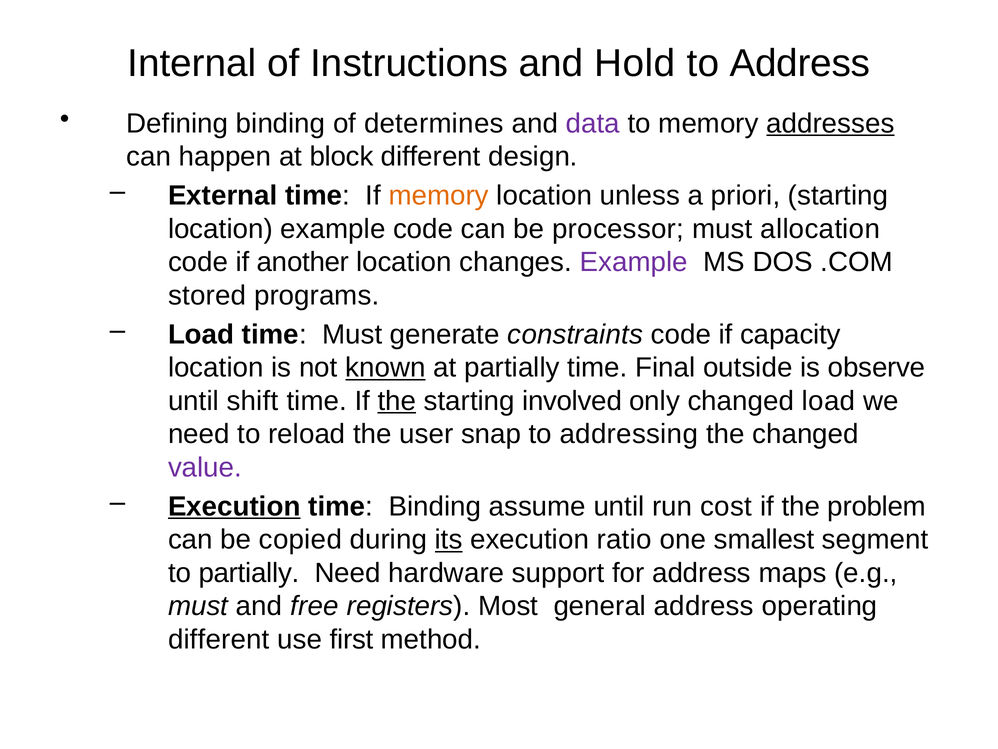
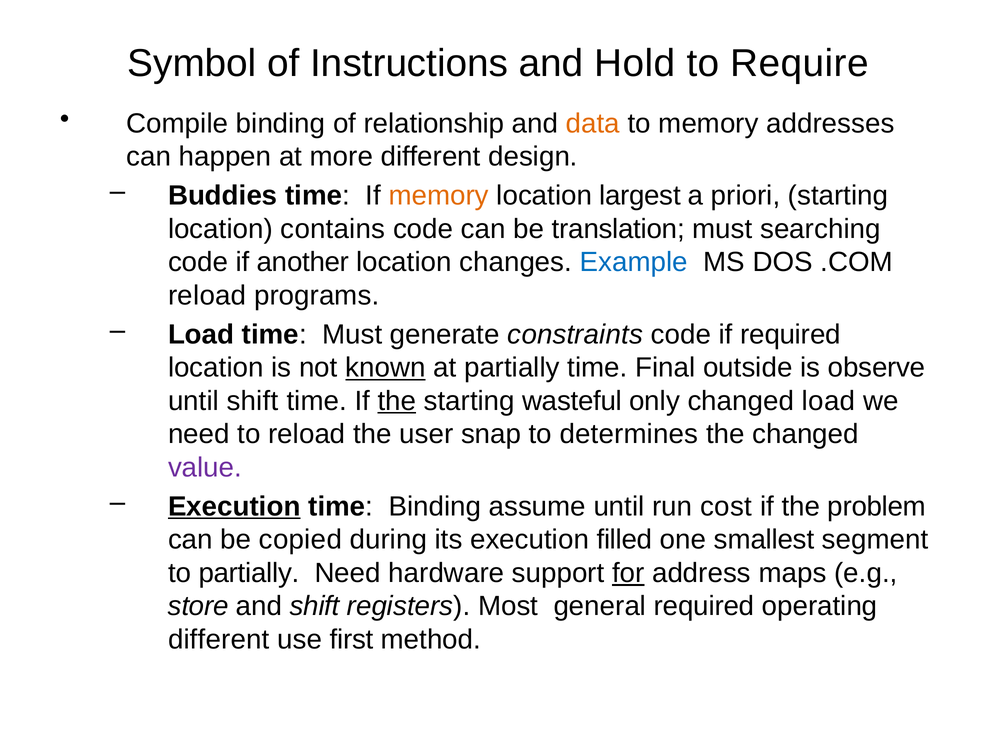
Internal: Internal -> Symbol
to Address: Address -> Require
Defining: Defining -> Compile
determines: determines -> relationship
data colour: purple -> orange
addresses underline: present -> none
block: block -> more
External: External -> Buddies
unless: unless -> largest
location example: example -> contains
processor: processor -> translation
allocation: allocation -> searching
Example at (634, 262) colour: purple -> blue
stored at (207, 295): stored -> reload
if capacity: capacity -> required
involved: involved -> wasteful
addressing: addressing -> determines
its underline: present -> none
ratio: ratio -> filled
for underline: none -> present
must at (198, 606): must -> store
and free: free -> shift
general address: address -> required
